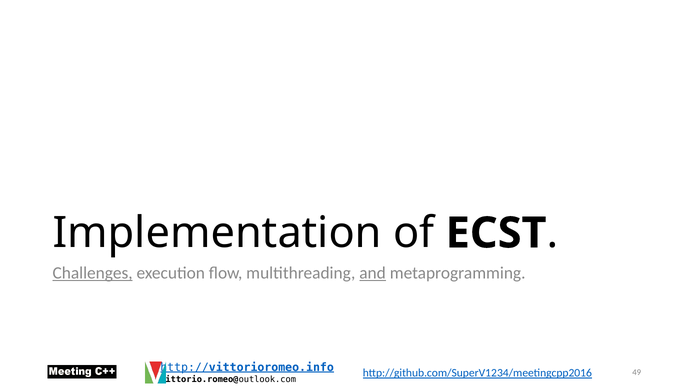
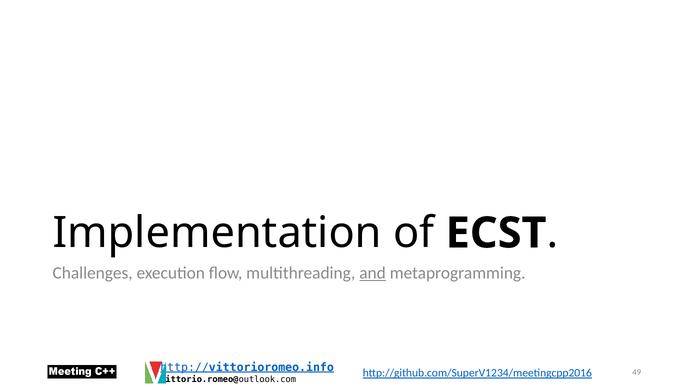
Challenges underline: present -> none
